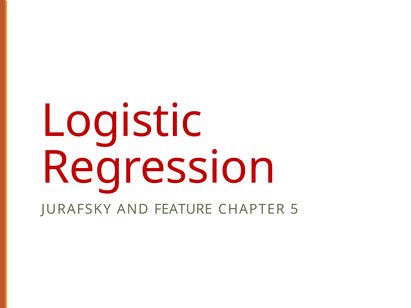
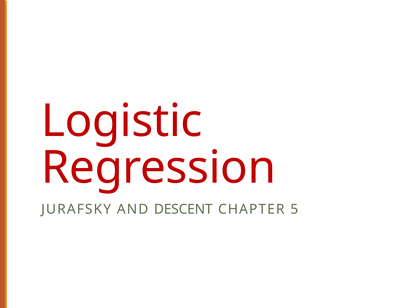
FEATURE: FEATURE -> DESCENT
